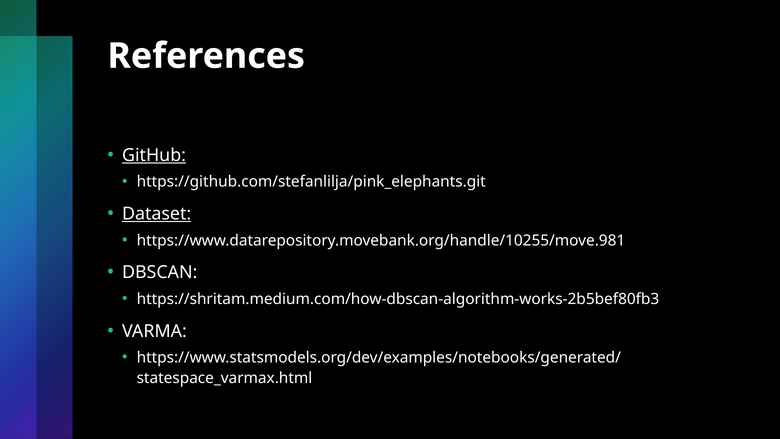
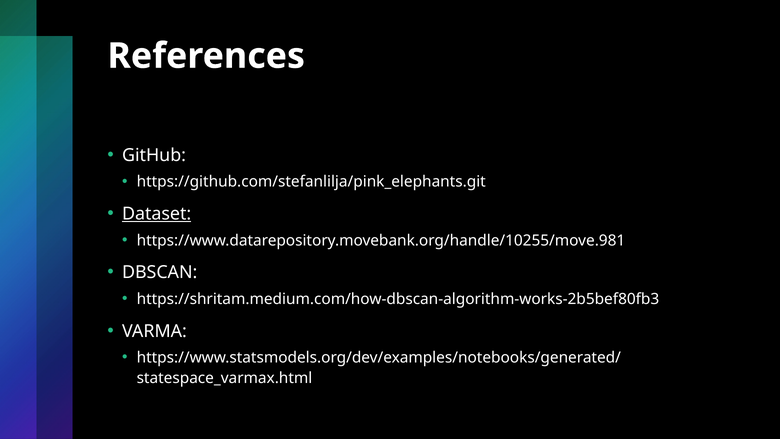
GitHub underline: present -> none
